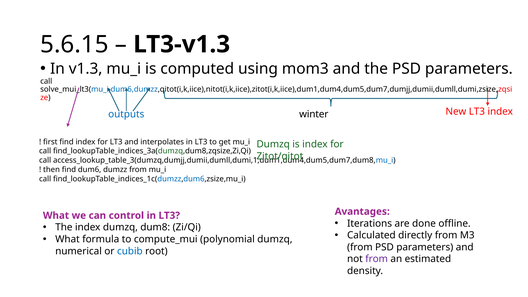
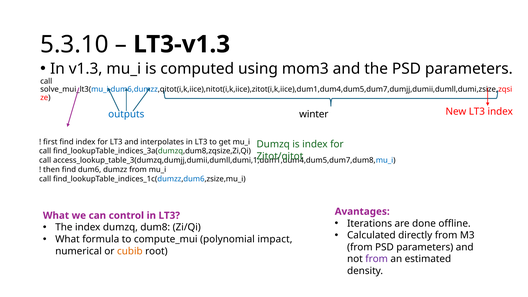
5.6.15: 5.6.15 -> 5.3.10
polynomial dumzq: dumzq -> impact
cubib colour: blue -> orange
